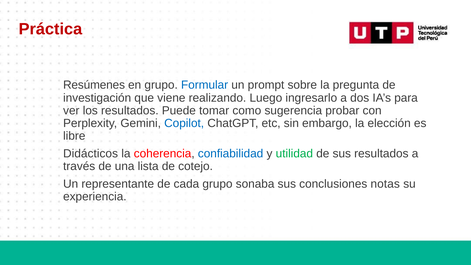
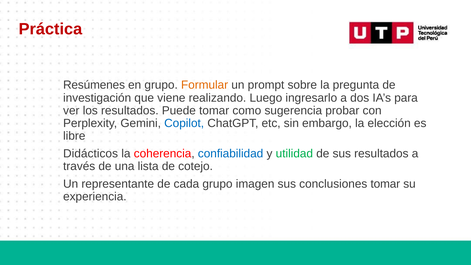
Formular colour: blue -> orange
sonaba: sonaba -> imagen
conclusiones notas: notas -> tomar
